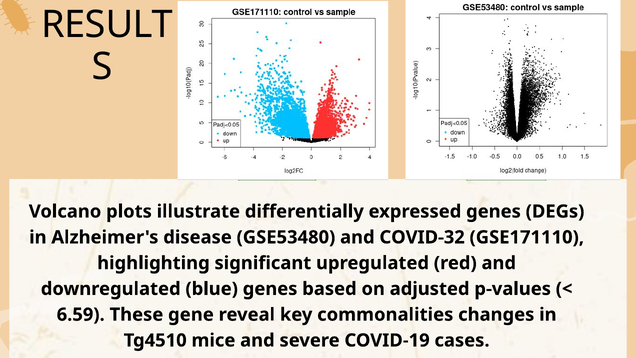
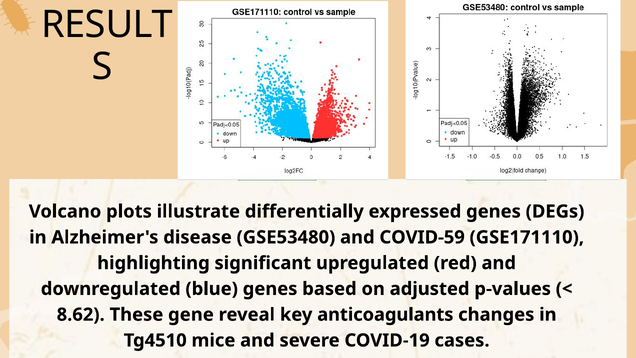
COVID-32: COVID-32 -> COVID-59
6.59: 6.59 -> 8.62
commonalities: commonalities -> anticoagulants
